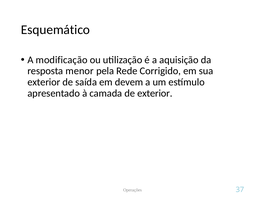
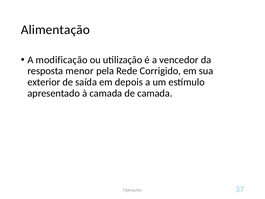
Esquemático: Esquemático -> Alimentação
aquisição: aquisição -> vencedor
devem: devem -> depois
de exterior: exterior -> camada
